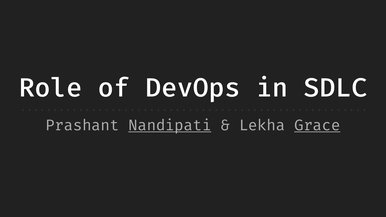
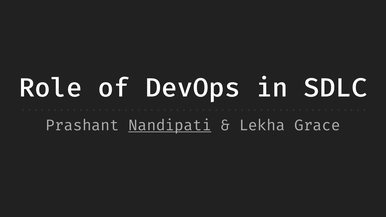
Grace underline: present -> none
